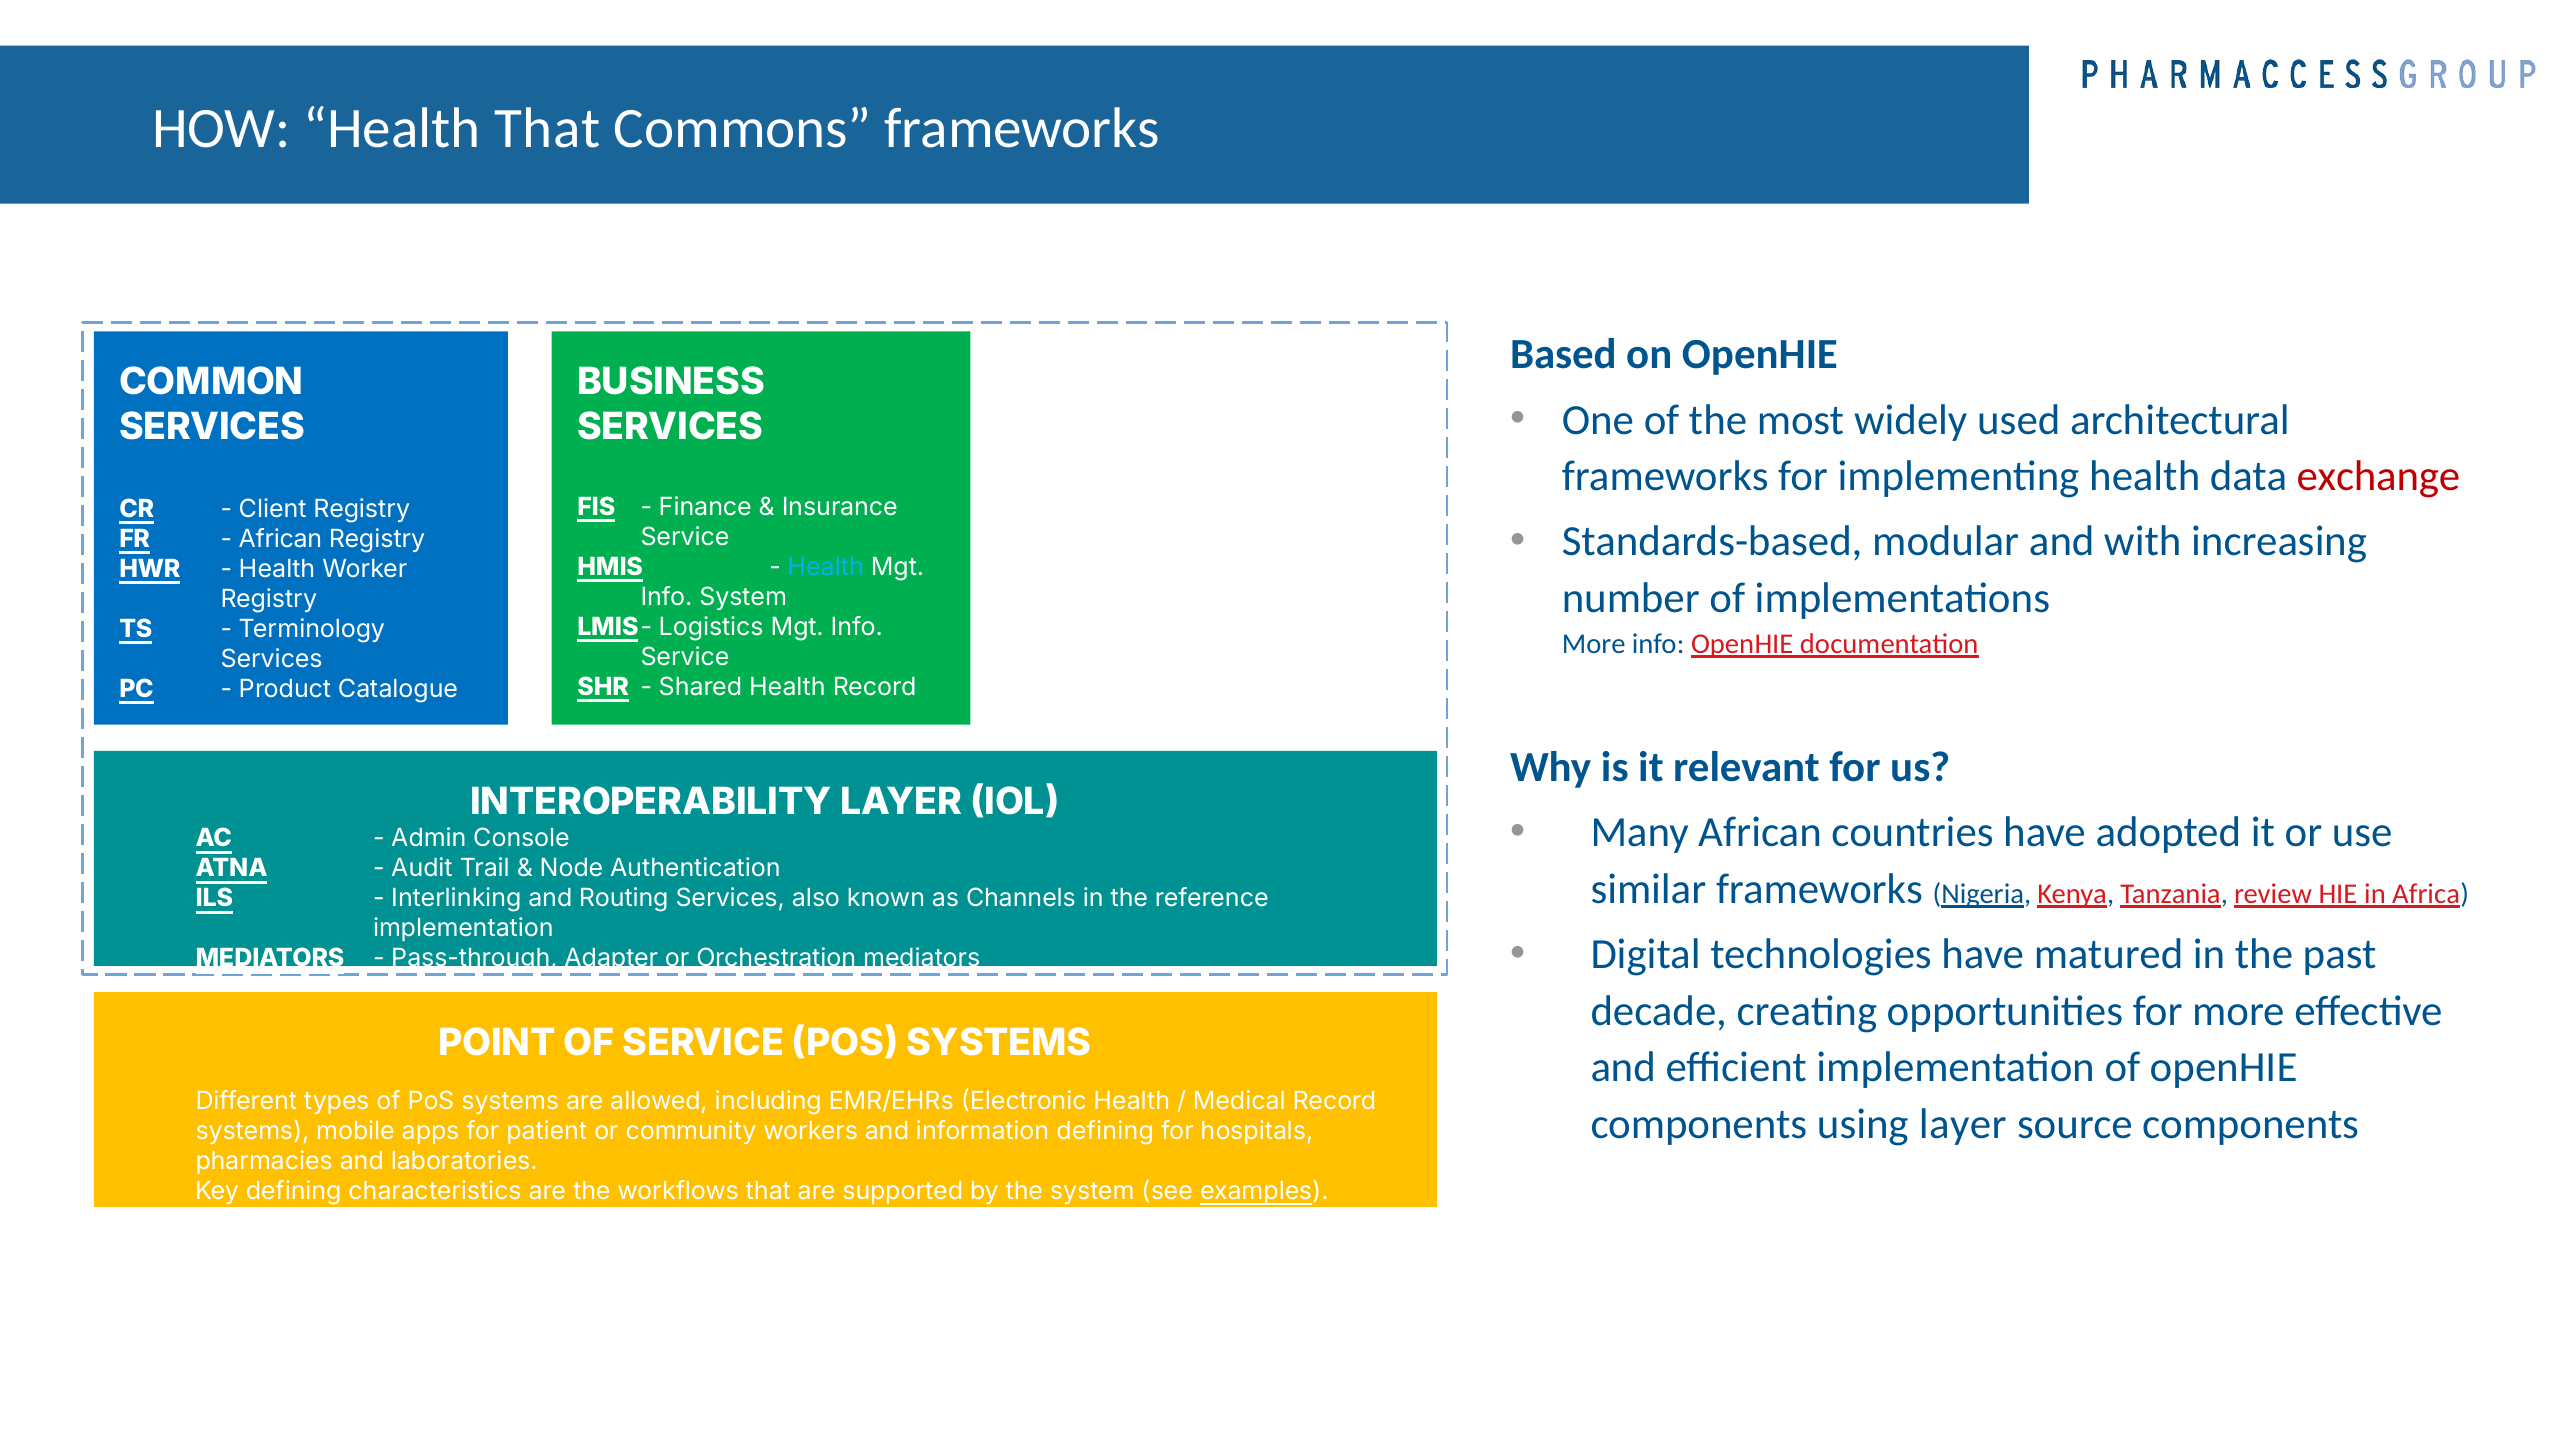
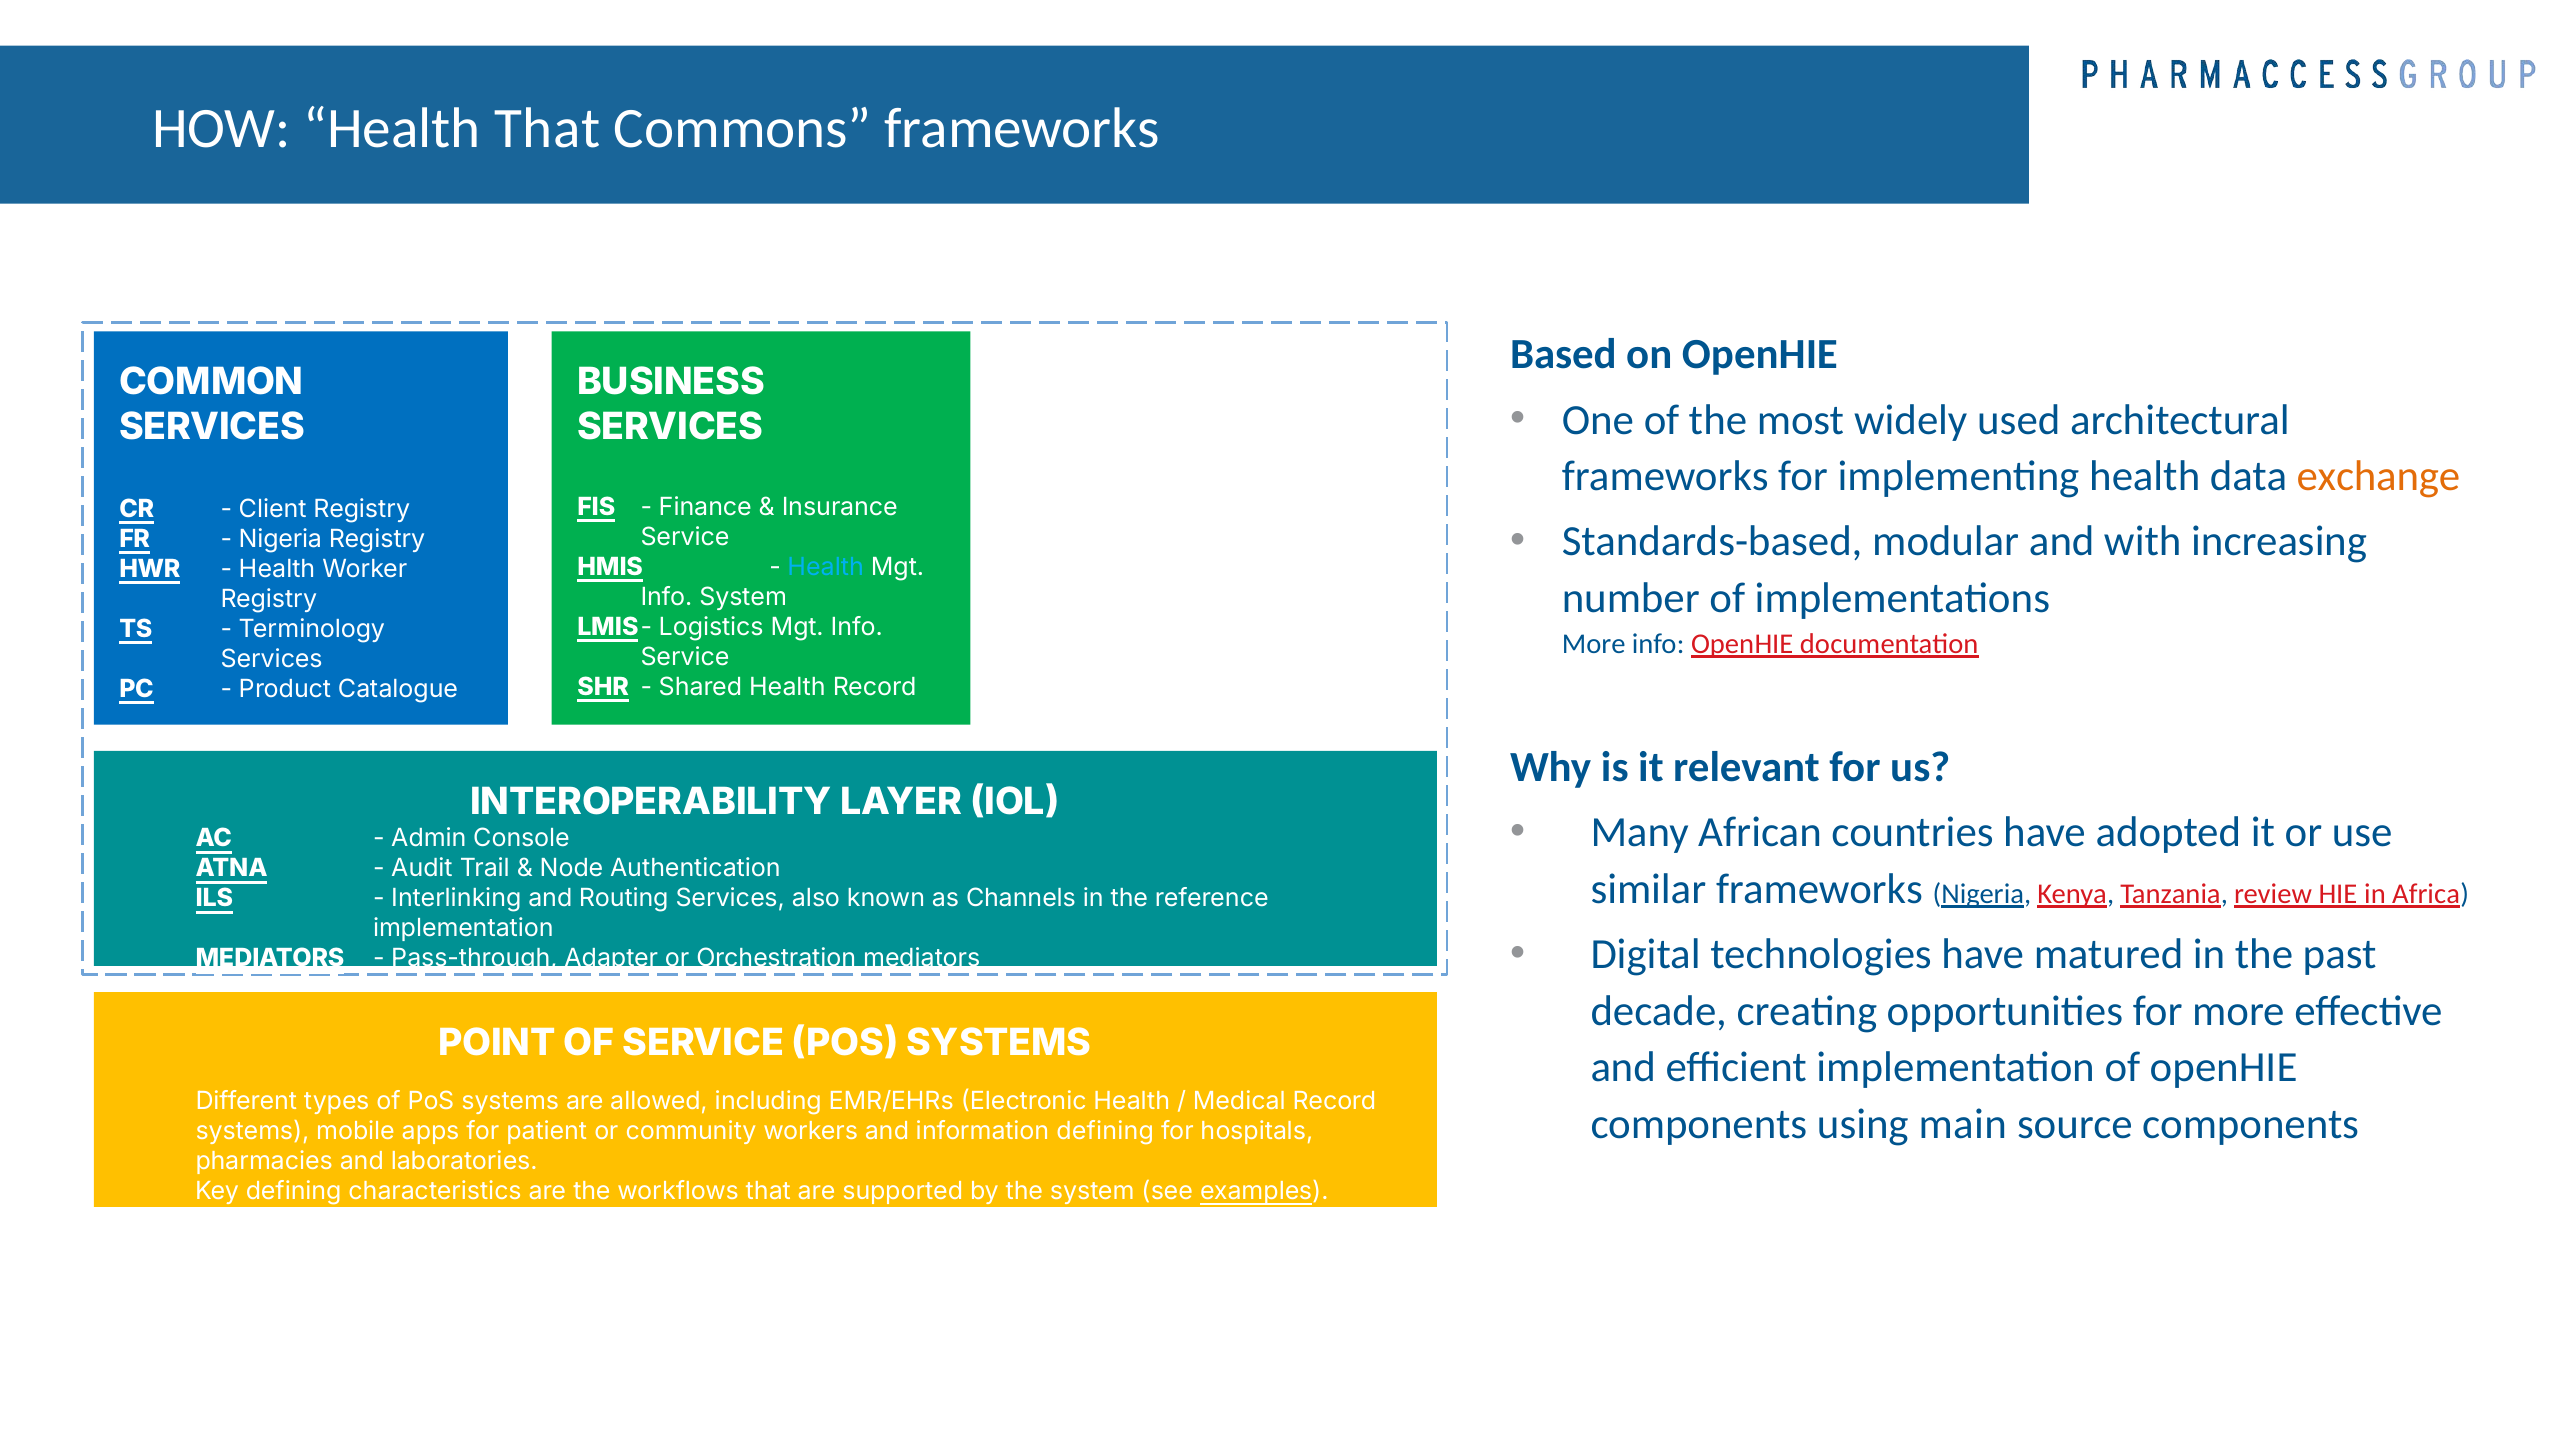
exchange colour: red -> orange
African at (280, 539): African -> Nigeria
using layer: layer -> main
